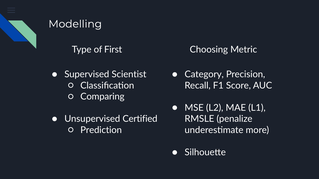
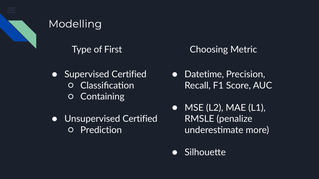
Supervised Scientist: Scientist -> Certified
Category: Category -> Datetime
Comparing: Comparing -> Containing
